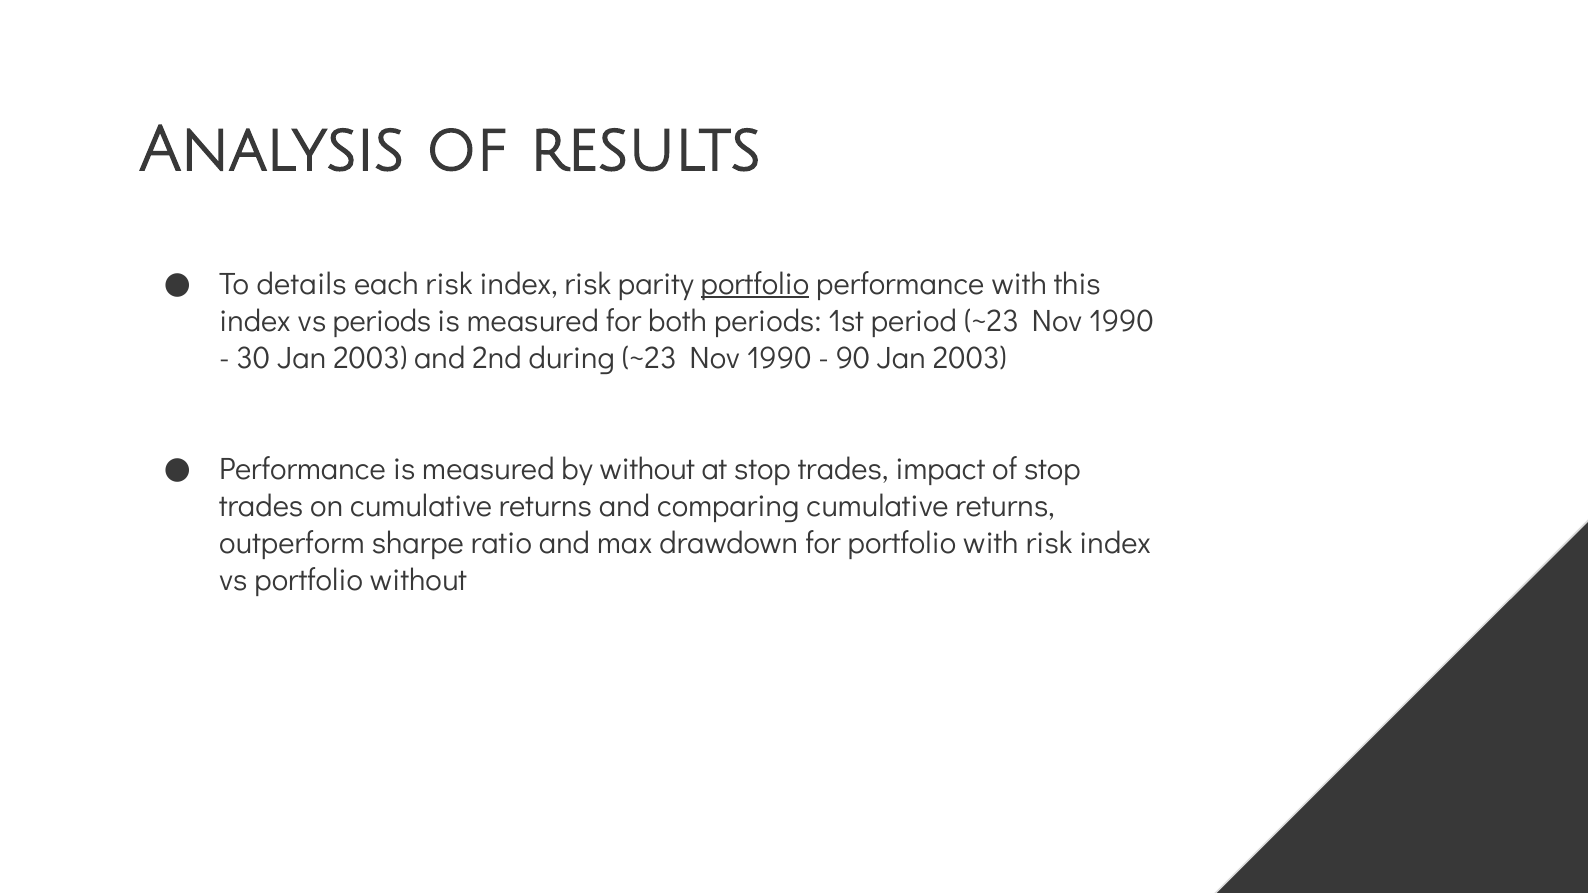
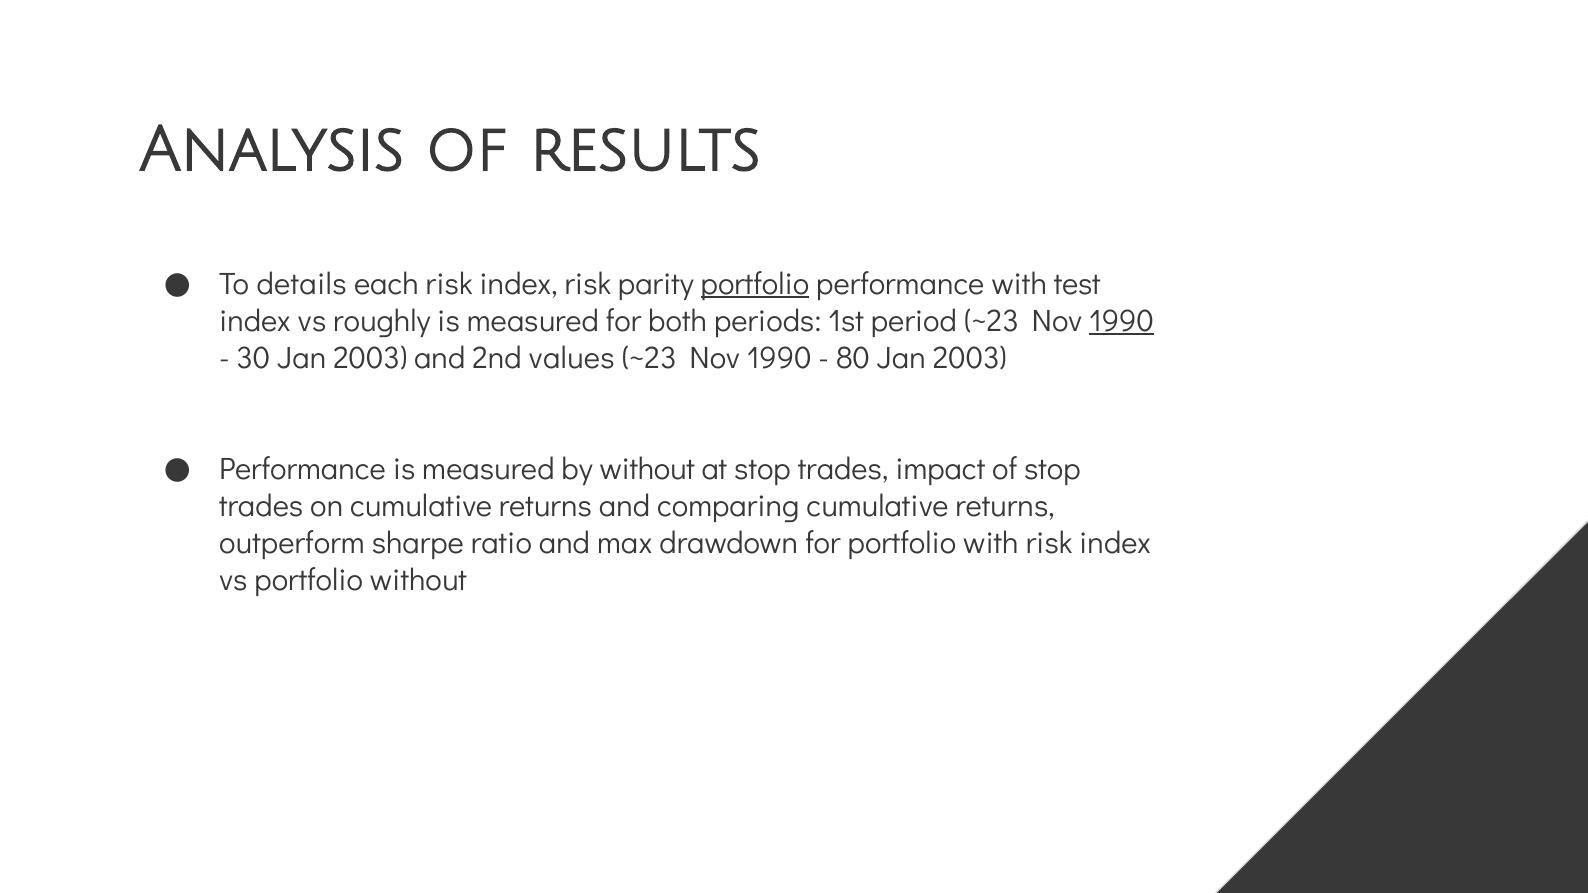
this: this -> test
vs periods: periods -> roughly
1990 at (1121, 321) underline: none -> present
during: during -> values
90: 90 -> 80
